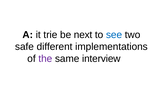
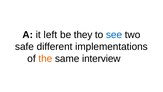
trie: trie -> left
next: next -> they
the colour: purple -> orange
